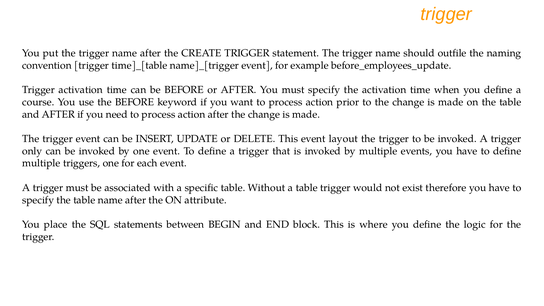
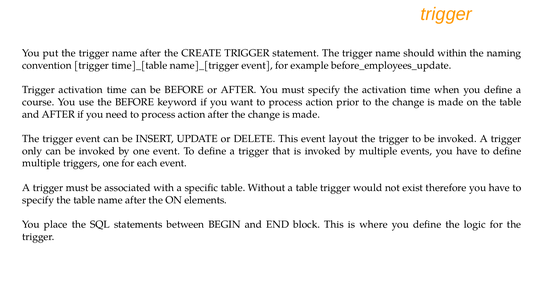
outfile: outfile -> within
attribute: attribute -> elements
